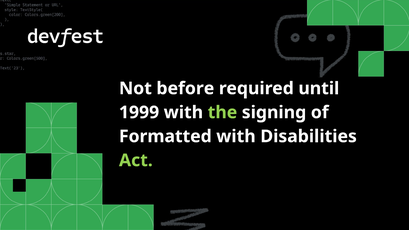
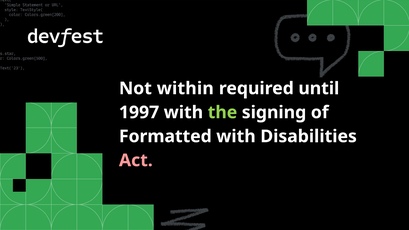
before: before -> within
1999: 1999 -> 1997
Act colour: light green -> pink
